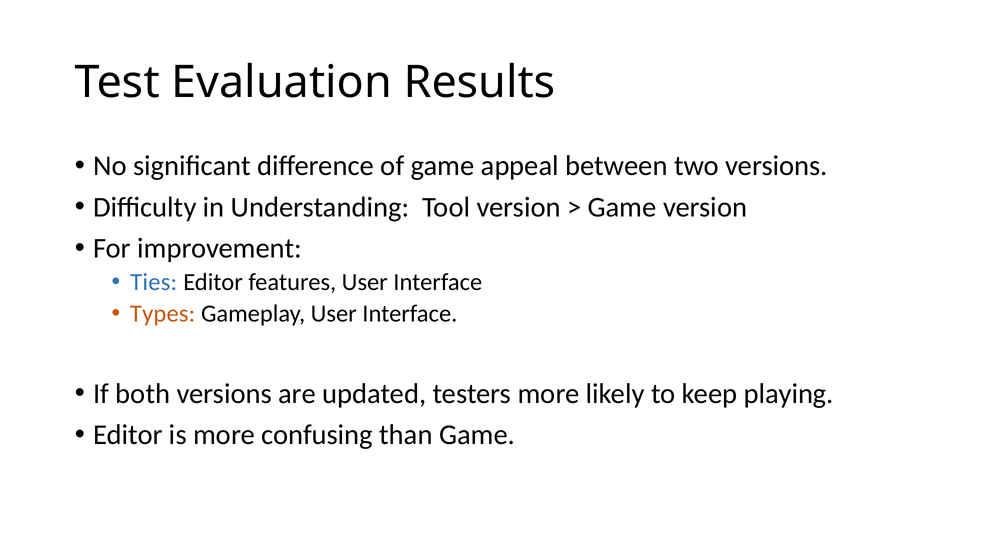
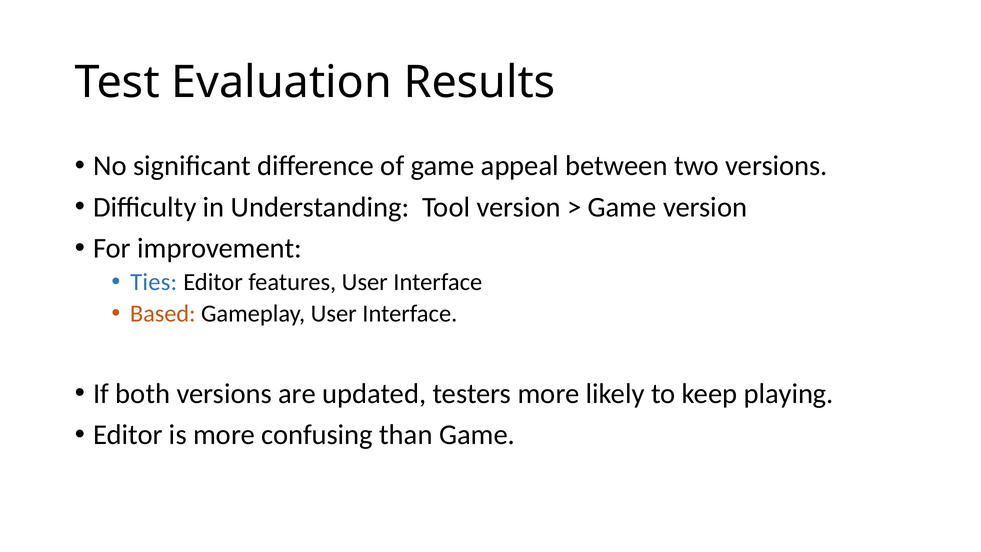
Types: Types -> Based
